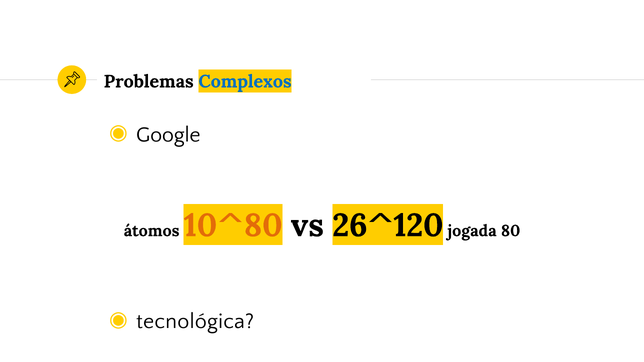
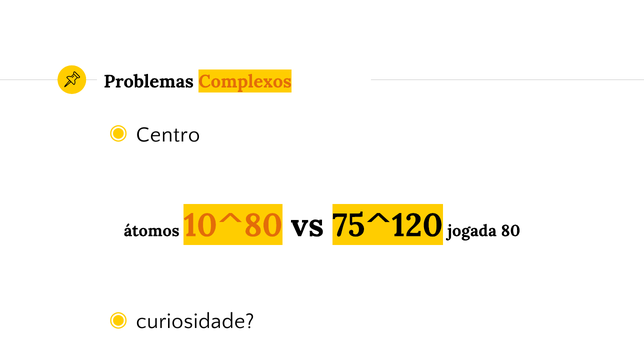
Complexos colour: blue -> orange
Google: Google -> Centro
26^120: 26^120 -> 75^120
tecnológica: tecnológica -> curiosidade
